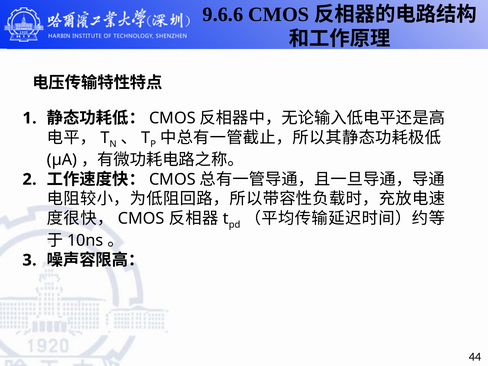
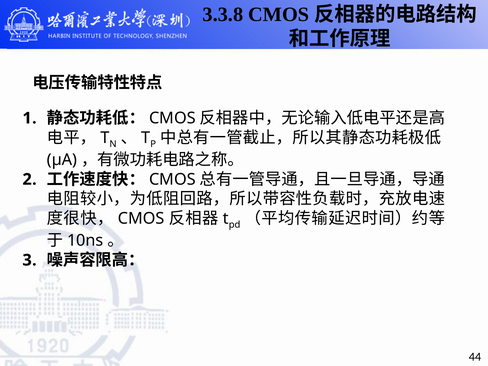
9.6.6: 9.6.6 -> 3.3.8
